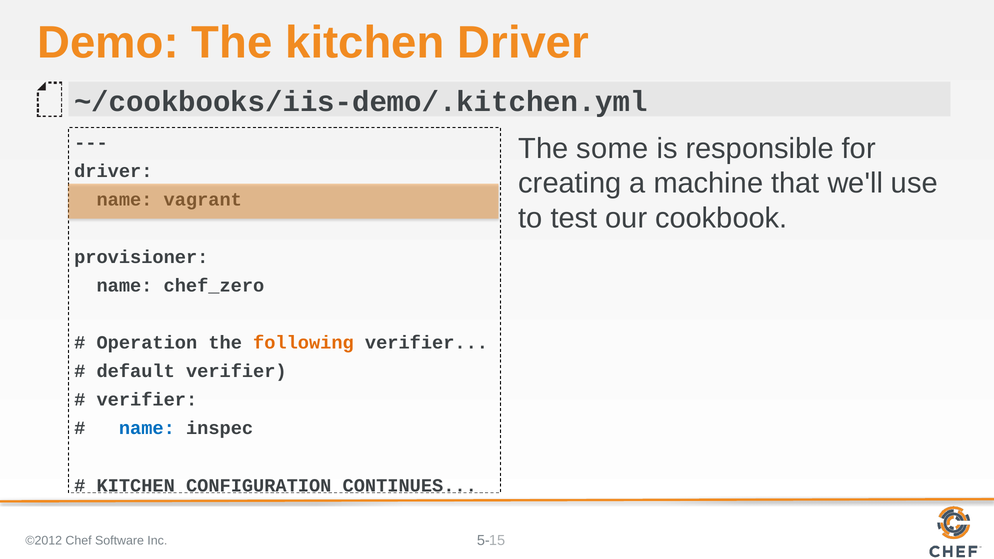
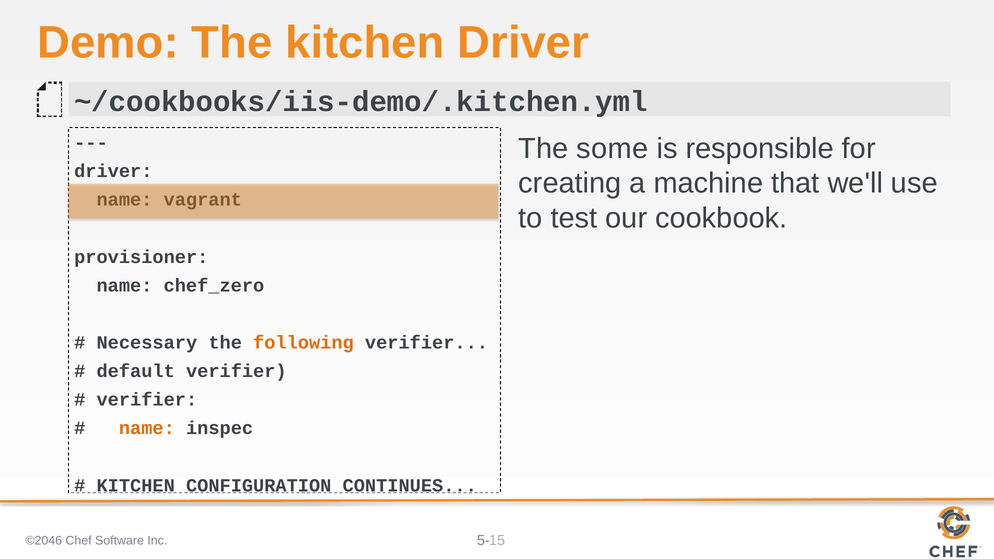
Operation: Operation -> Necessary
name at (147, 428) colour: blue -> orange
©2012: ©2012 -> ©2046
